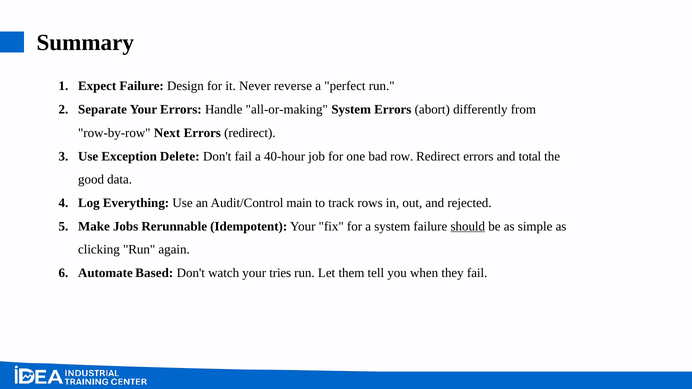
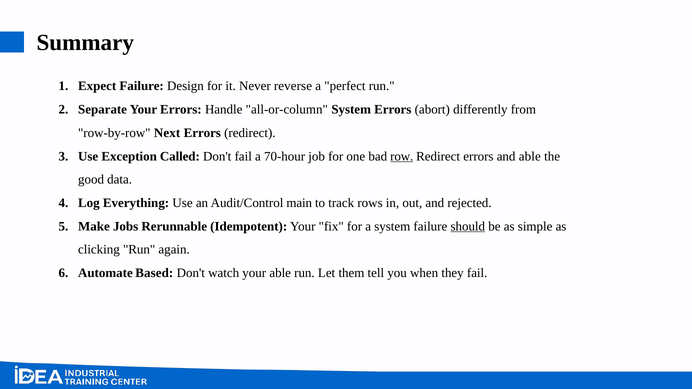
all-or-making: all-or-making -> all-or-column
Delete: Delete -> Called
40-hour: 40-hour -> 70-hour
row underline: none -> present
and total: total -> able
your tries: tries -> able
